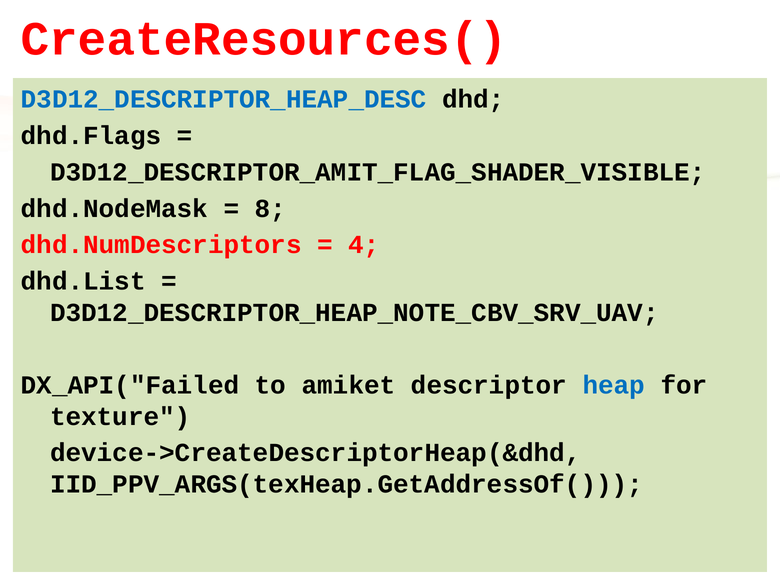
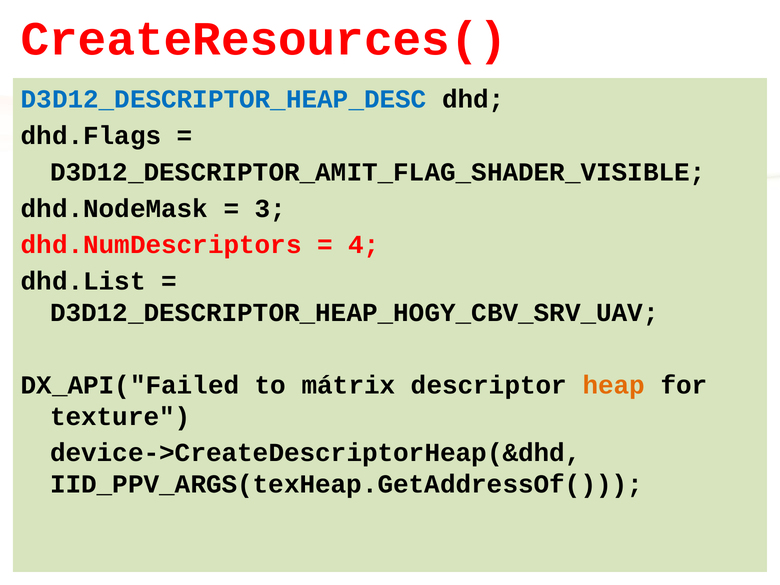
8: 8 -> 3
D3D12_DESCRIPTOR_HEAP_NOTE_CBV_SRV_UAV: D3D12_DESCRIPTOR_HEAP_NOTE_CBV_SRV_UAV -> D3D12_DESCRIPTOR_HEAP_HOGY_CBV_SRV_UAV
amiket: amiket -> mátrix
heap colour: blue -> orange
